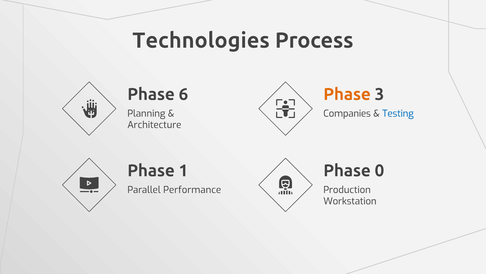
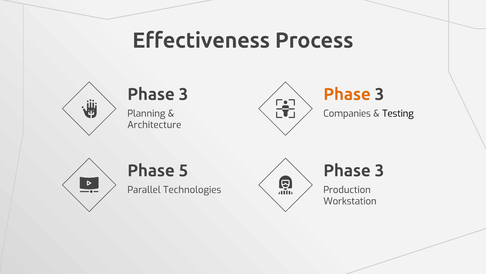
Technologies: Technologies -> Effectiveness
6 at (183, 94): 6 -> 3
Testing colour: blue -> black
1: 1 -> 5
0 at (379, 170): 0 -> 3
Performance: Performance -> Technologies
